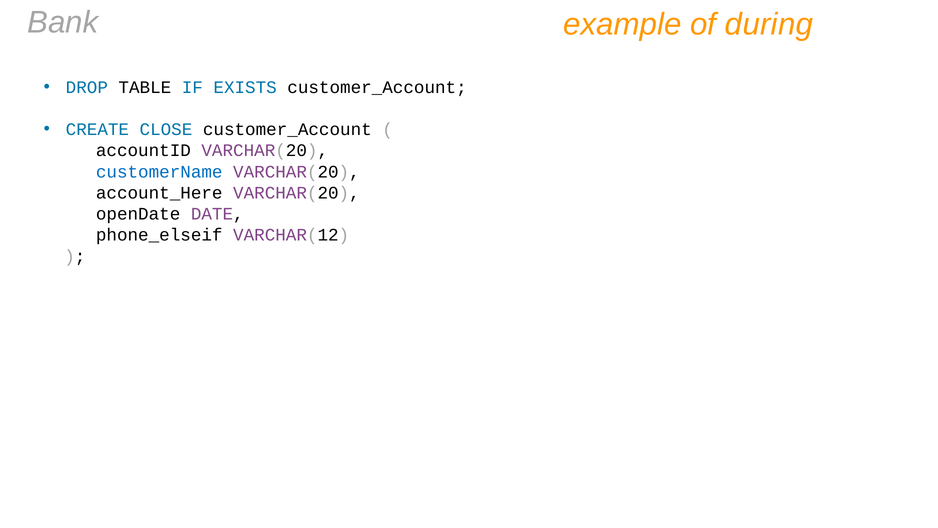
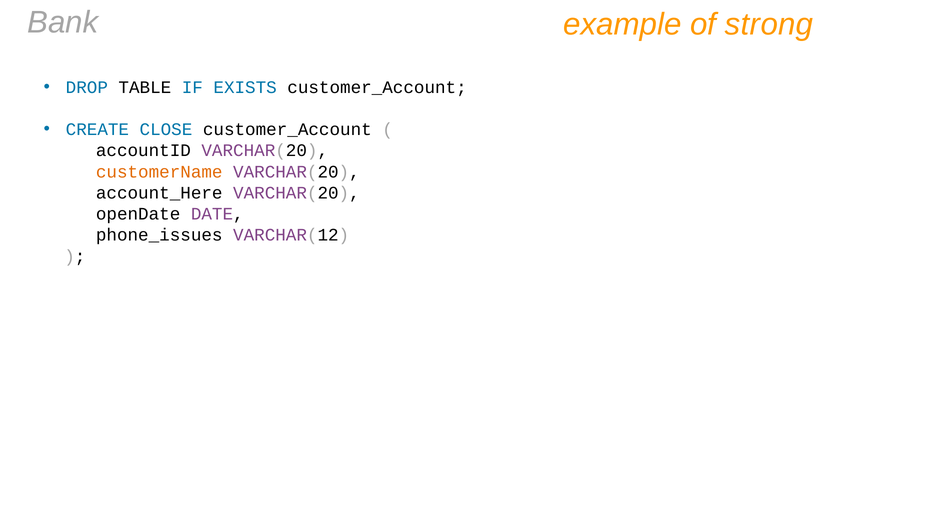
during: during -> strong
customerName colour: blue -> orange
phone_elseif: phone_elseif -> phone_issues
